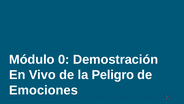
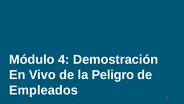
0: 0 -> 4
Emociones: Emociones -> Empleados
